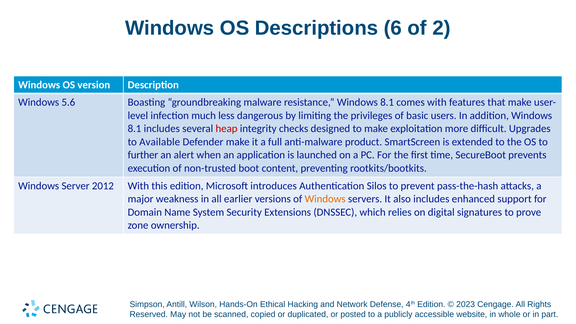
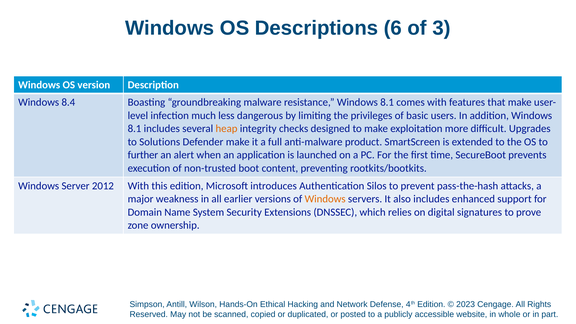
2: 2 -> 3
5.6: 5.6 -> 8.4
heap colour: red -> orange
Available: Available -> Solutions
